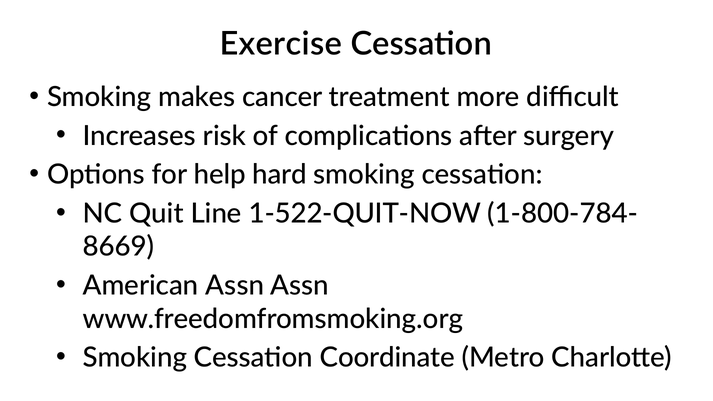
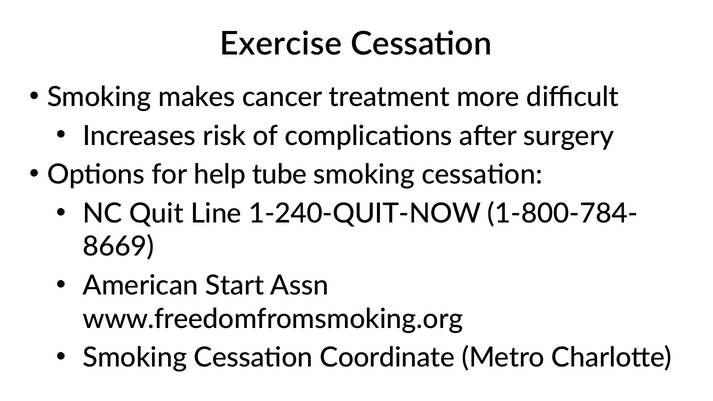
hard: hard -> tube
1-522-QUIT-NOW: 1-522-QUIT-NOW -> 1-240-QUIT-NOW
American Assn: Assn -> Start
